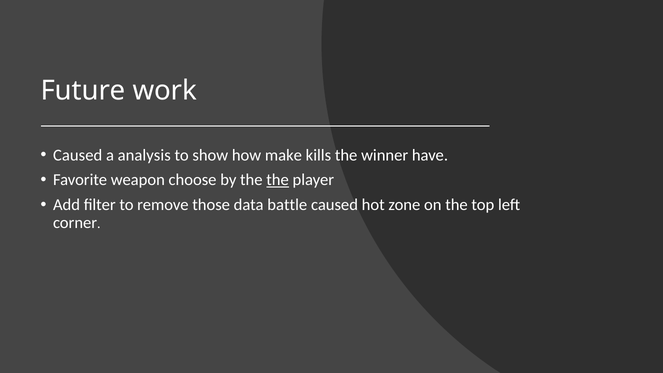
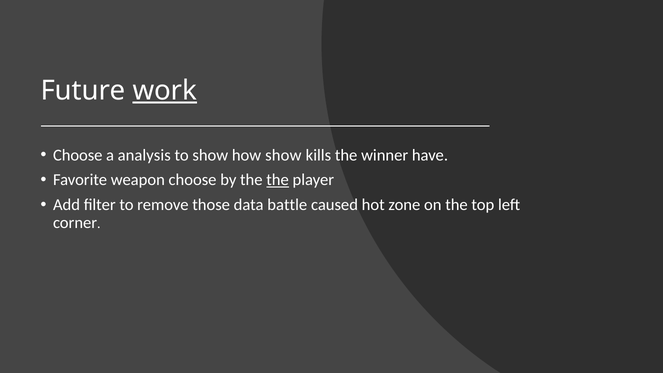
work underline: none -> present
Caused at (78, 155): Caused -> Choose
how make: make -> show
